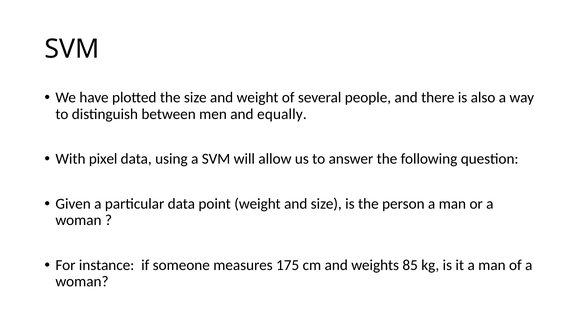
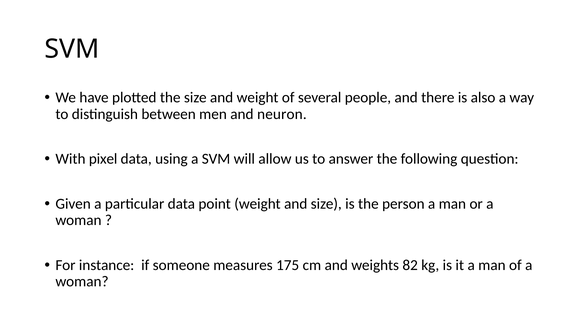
equally: equally -> neuron
85: 85 -> 82
